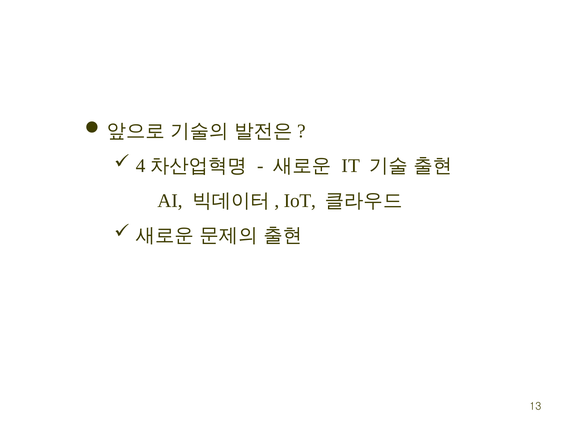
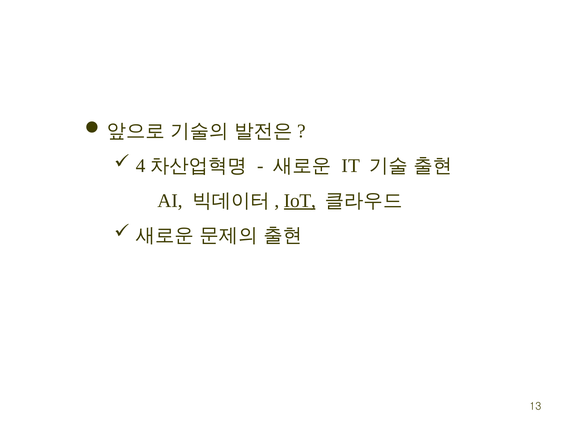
IoT underline: none -> present
